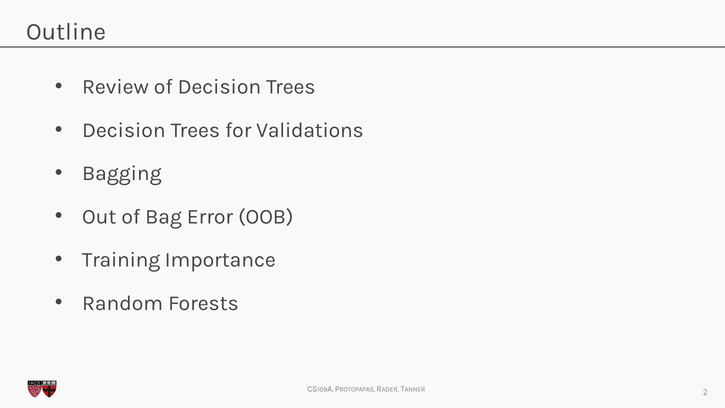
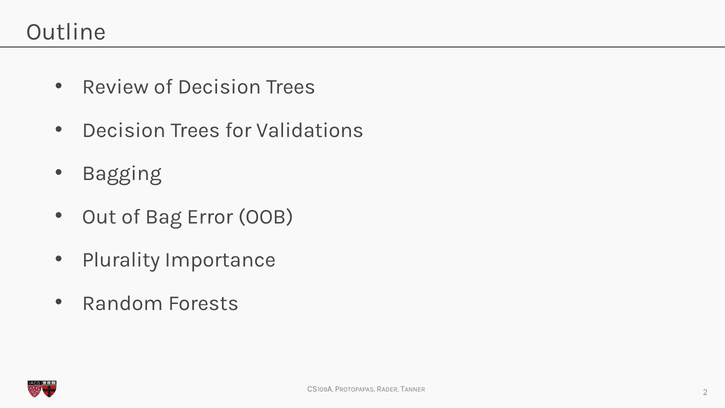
Training: Training -> Plurality
